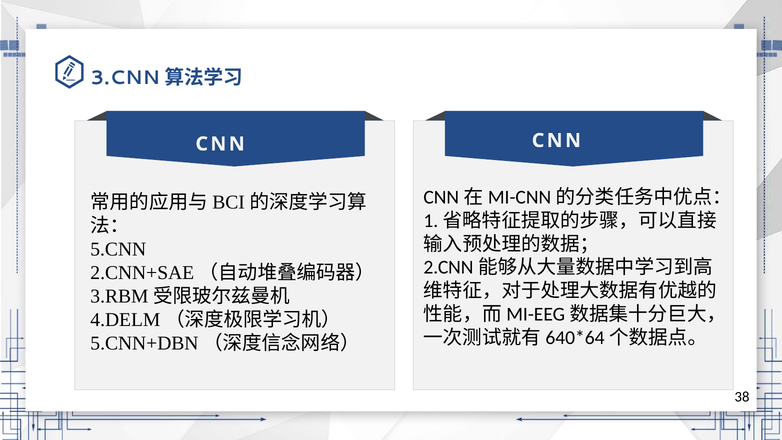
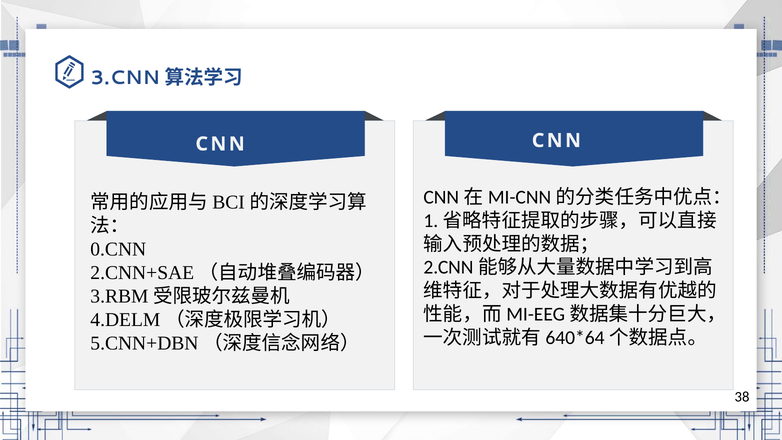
5.CNN: 5.CNN -> 0.CNN
